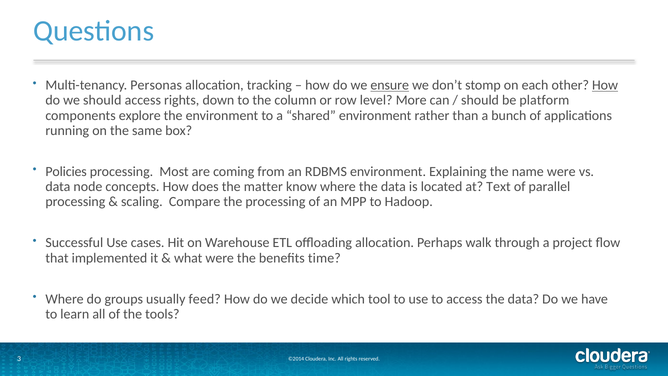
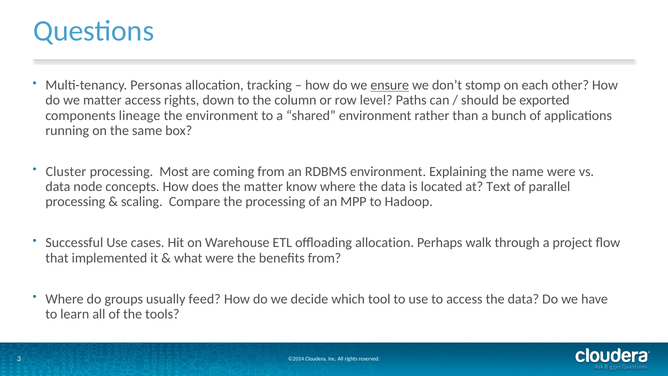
How at (605, 85) underline: present -> none
we should: should -> matter
More: More -> Paths
platform: platform -> exported
explore: explore -> lineage
Policies: Policies -> Cluster
benefits time: time -> from
